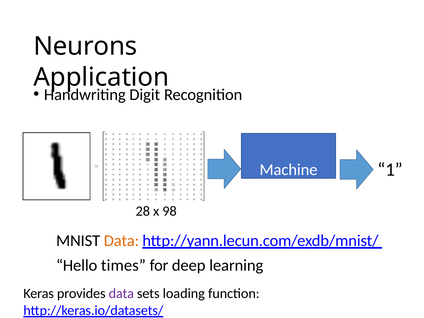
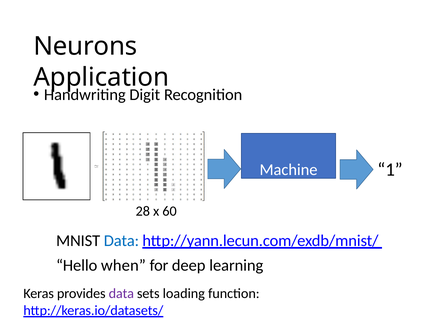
98: 98 -> 60
Data at (121, 241) colour: orange -> blue
times: times -> when
